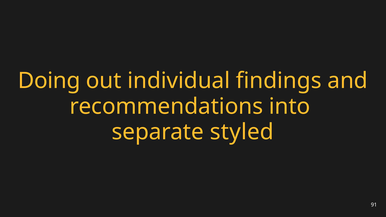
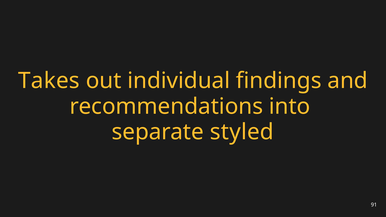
Doing: Doing -> Takes
